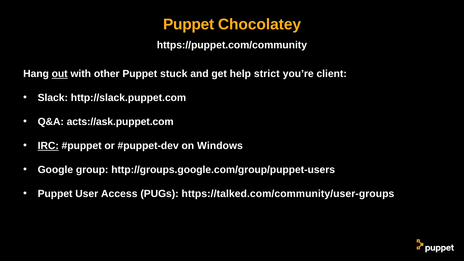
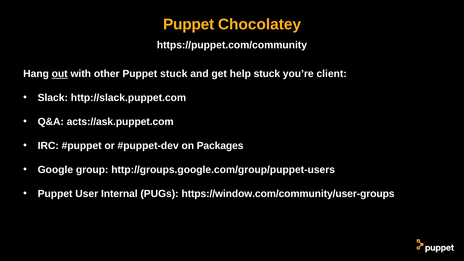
help strict: strict -> stuck
IRC underline: present -> none
Windows: Windows -> Packages
Access: Access -> Internal
https://talked.com/community/user-groups: https://talked.com/community/user-groups -> https://window.com/community/user-groups
